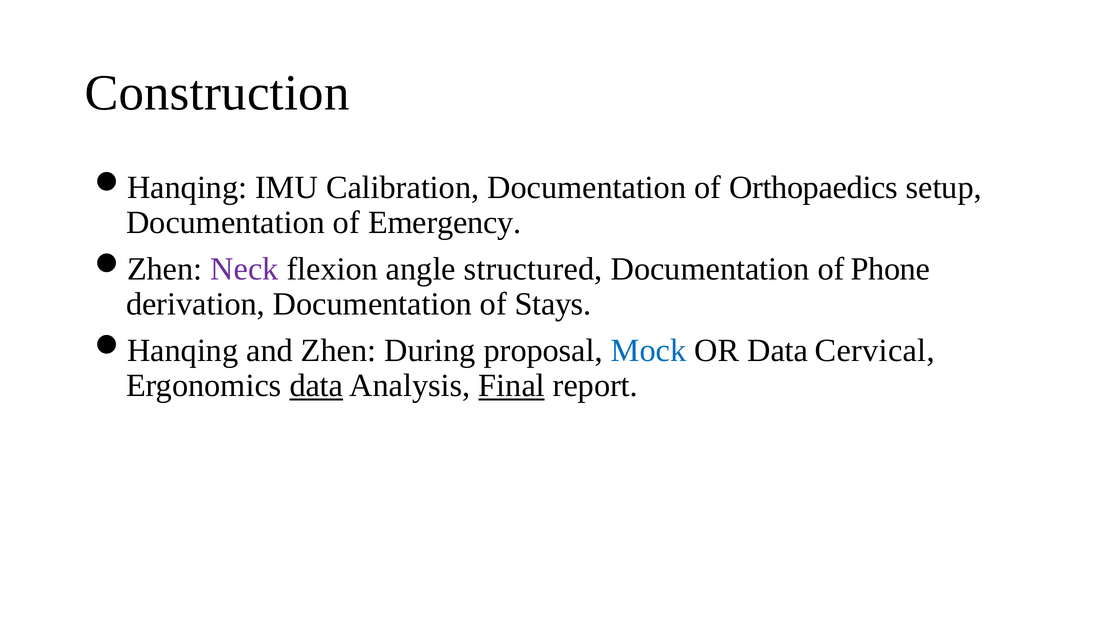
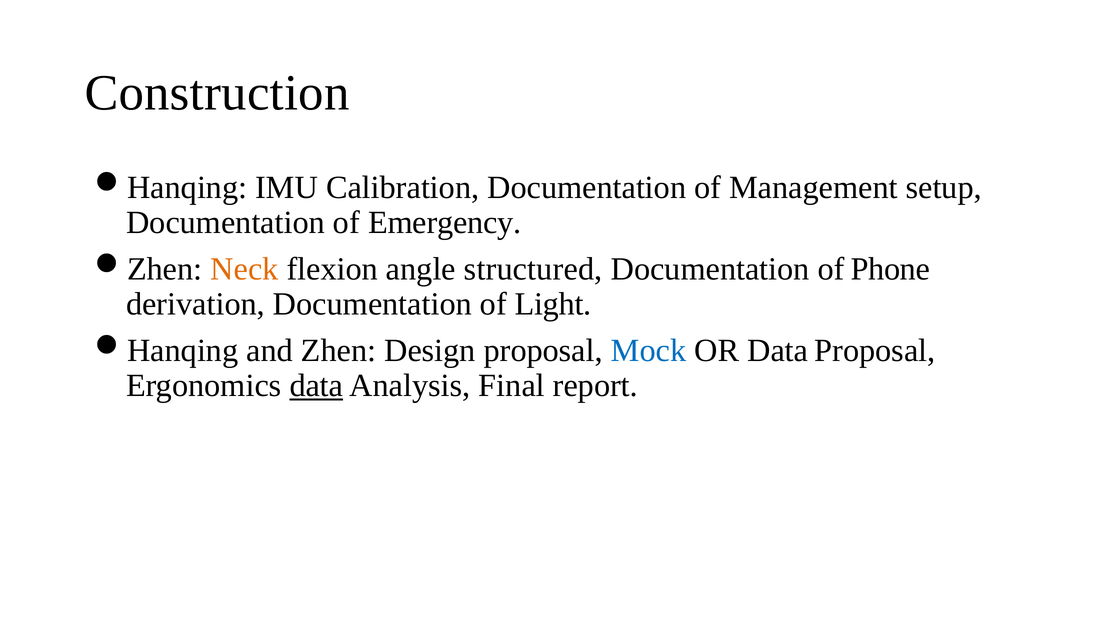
Orthopaedics: Orthopaedics -> Management
Neck colour: purple -> orange
Stays: Stays -> Light
During: During -> Design
Data Cervical: Cervical -> Proposal
Final underline: present -> none
